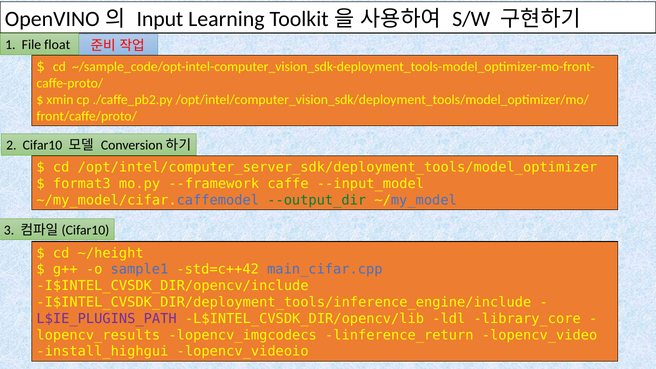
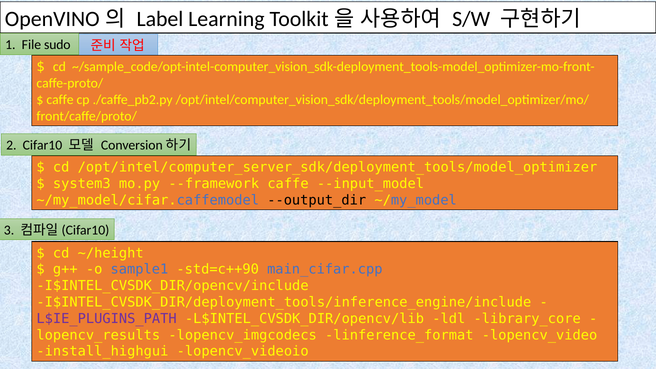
Input: Input -> Label
float: float -> sudo
xmin at (60, 100): xmin -> caffe
format3: format3 -> system3
--output_dir colour: green -> black
std=c++42: std=c++42 -> std=c++90
linference_return: linference_return -> linference_format
